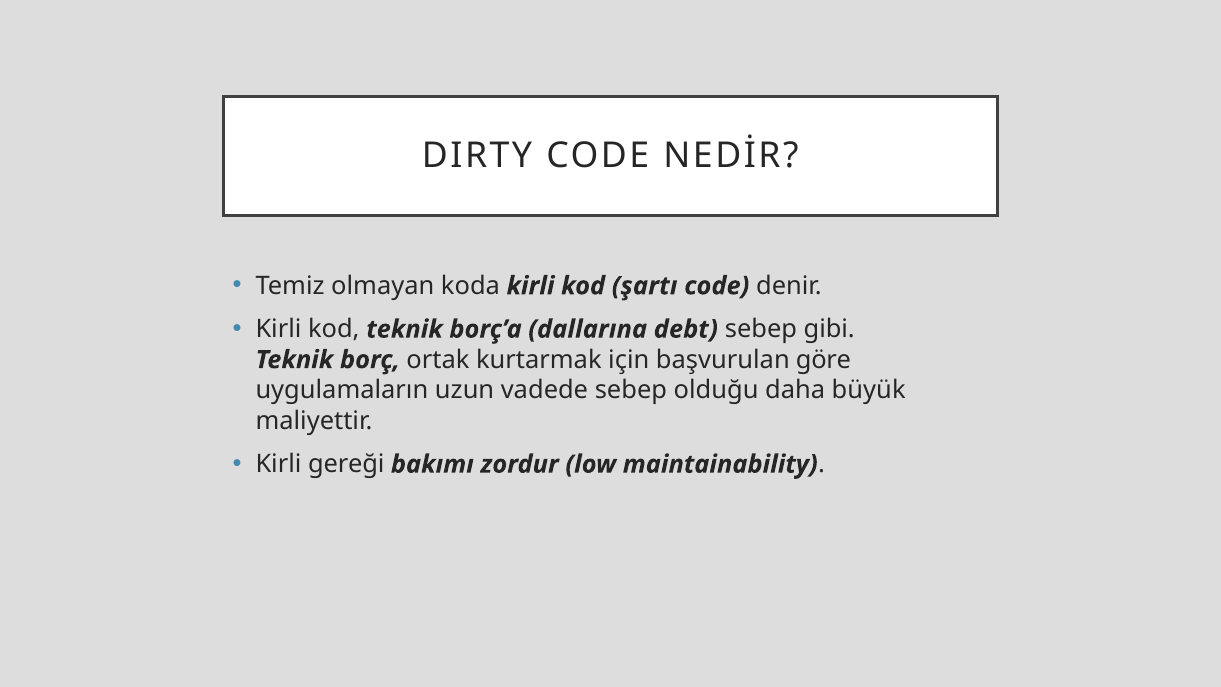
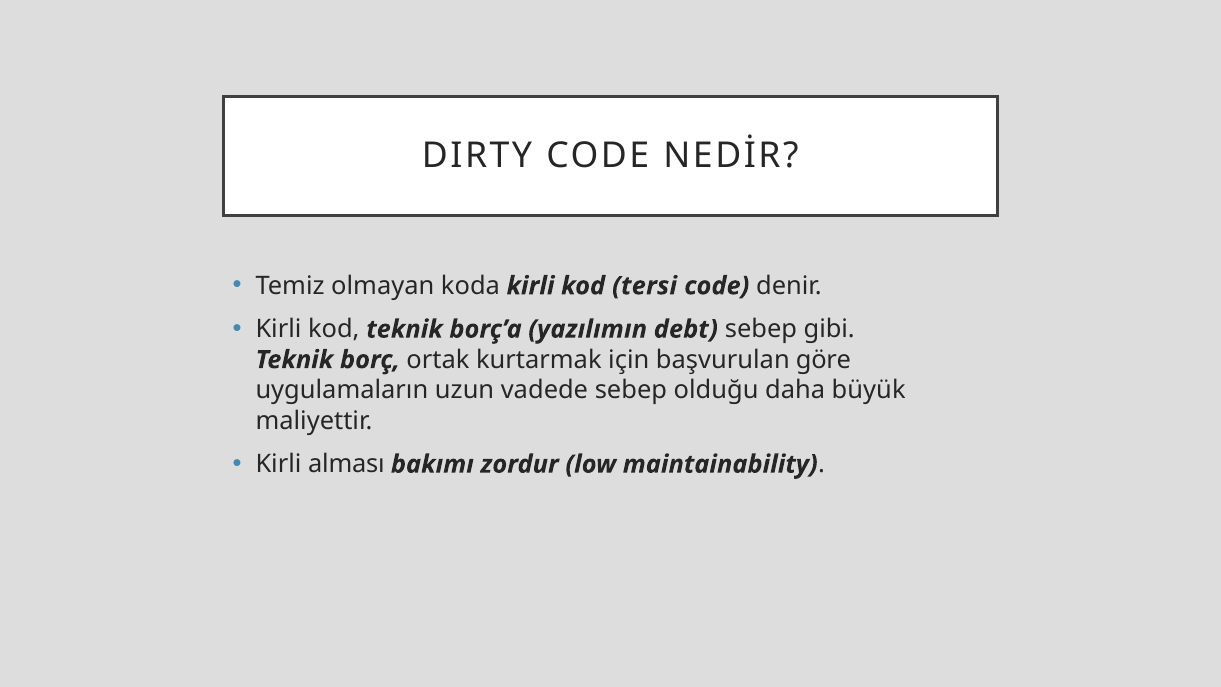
şartı: şartı -> tersi
dallarına: dallarına -> yazılımın
gereği: gereği -> alması
